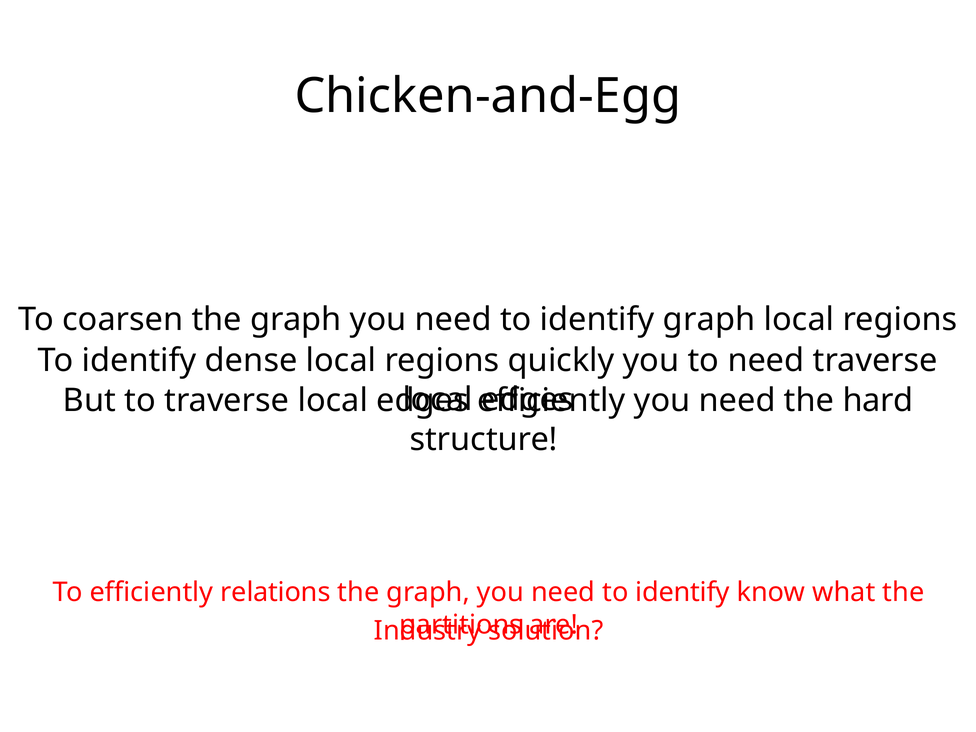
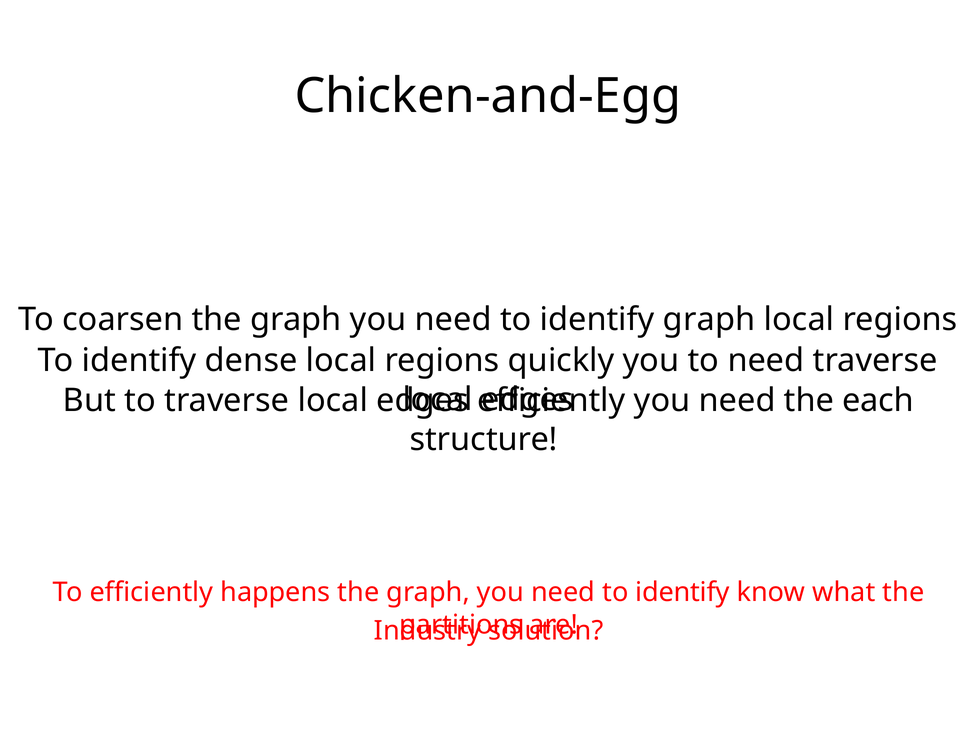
hard: hard -> each
relations: relations -> happens
